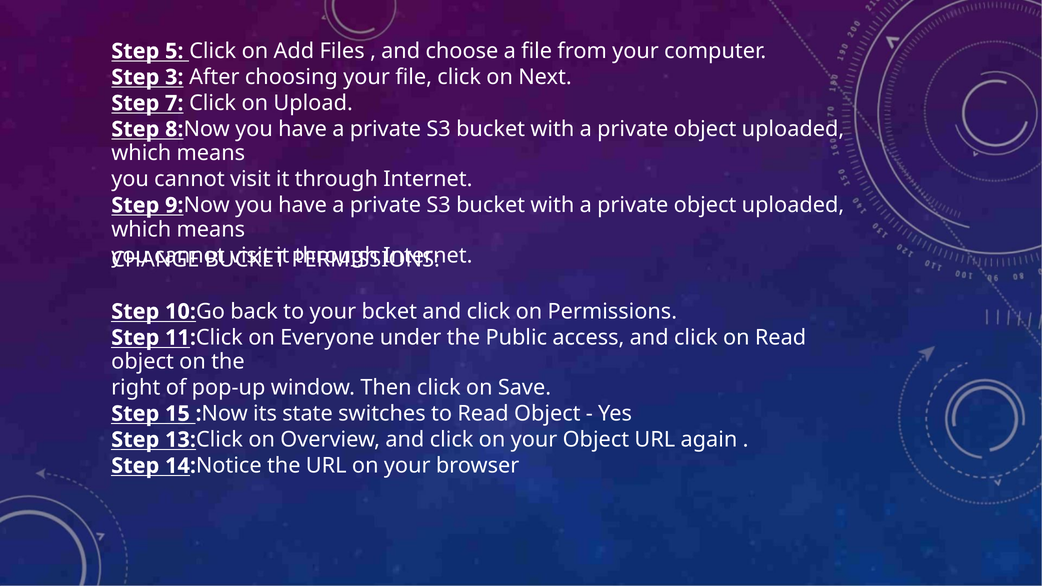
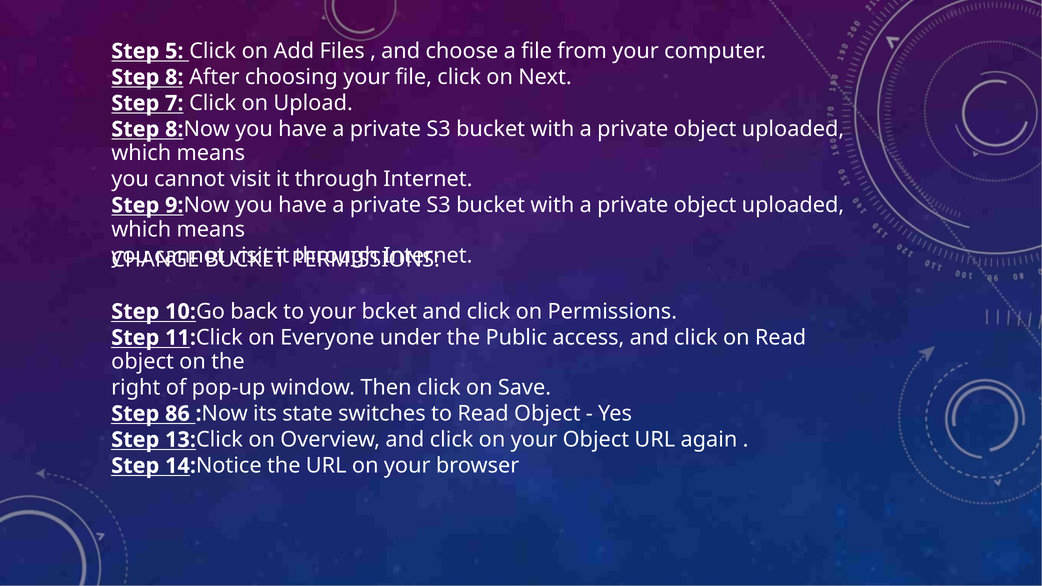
3 at (174, 77): 3 -> 8
15: 15 -> 86
